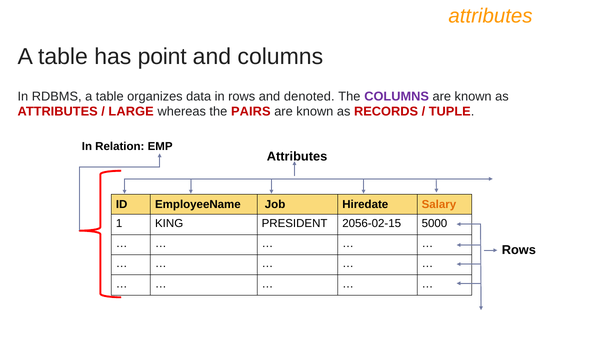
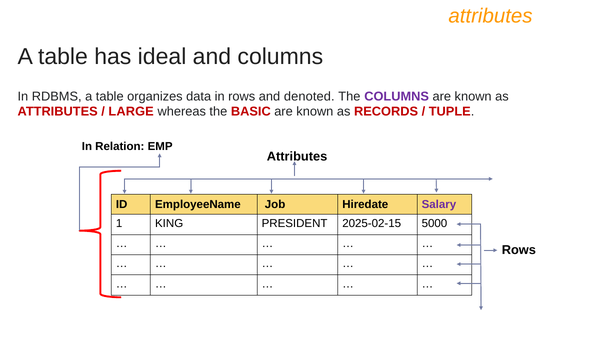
point: point -> ideal
PAIRS: PAIRS -> BASIC
Salary colour: orange -> purple
2056-02-15: 2056-02-15 -> 2025-02-15
